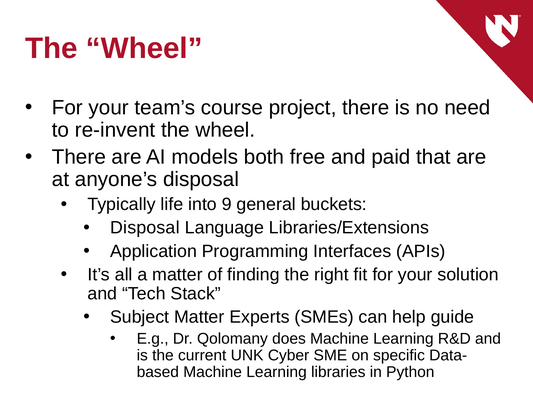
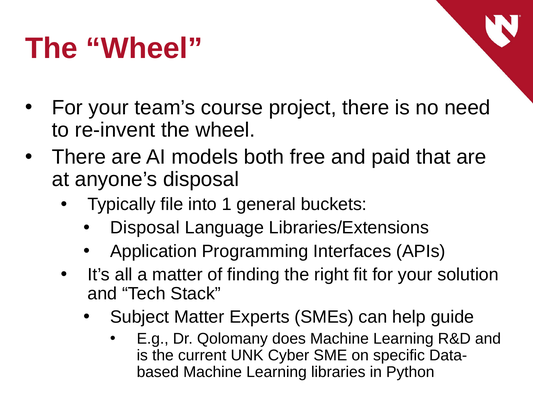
life: life -> file
9: 9 -> 1
